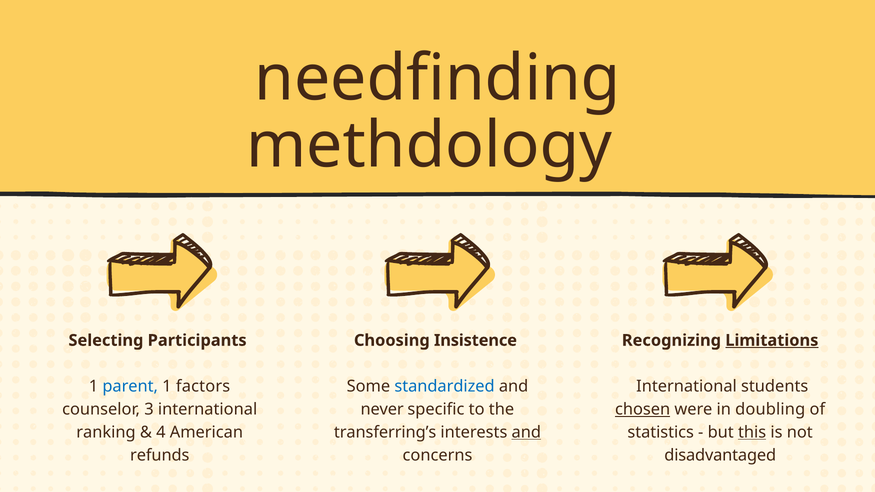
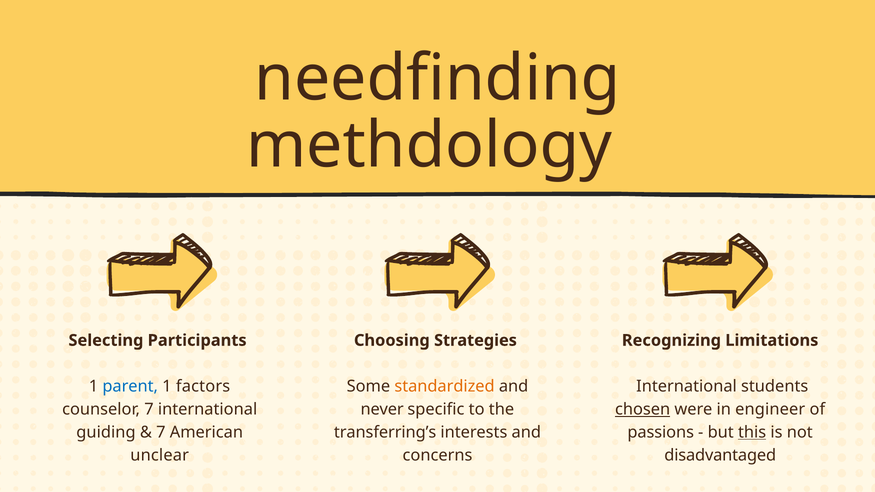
Insistence: Insistence -> Strategies
Limitations underline: present -> none
standardized colour: blue -> orange
counselor 3: 3 -> 7
doubling: doubling -> engineer
ranking: ranking -> guiding
4 at (161, 432): 4 -> 7
and at (526, 432) underline: present -> none
statistics: statistics -> passions
refunds: refunds -> unclear
